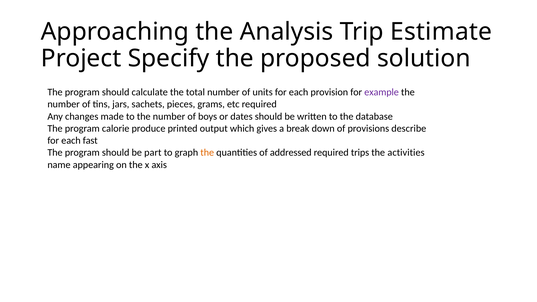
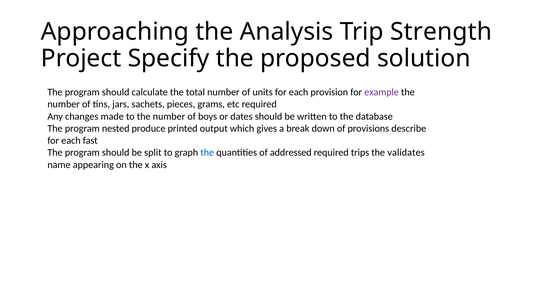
Estimate: Estimate -> Strength
calorie: calorie -> nested
part: part -> split
the at (207, 153) colour: orange -> blue
activities: activities -> validates
